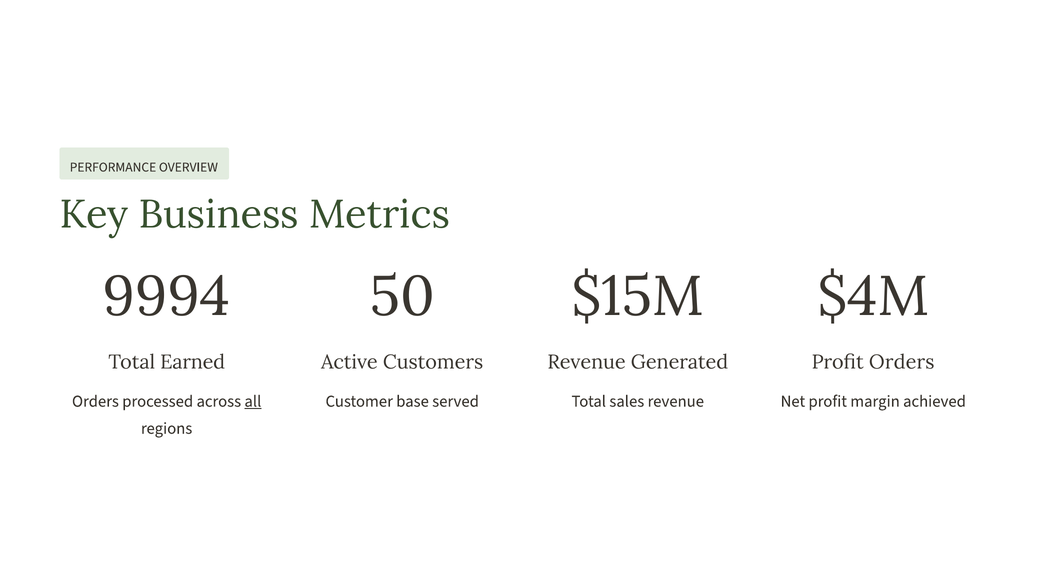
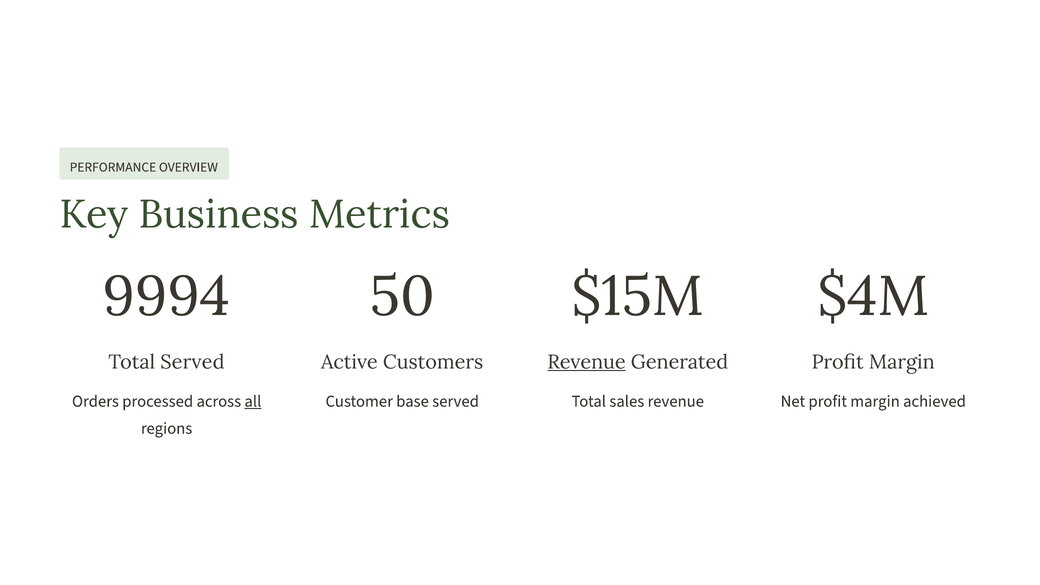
Total Earned: Earned -> Served
Revenue at (587, 362) underline: none -> present
Orders at (902, 362): Orders -> Margin
